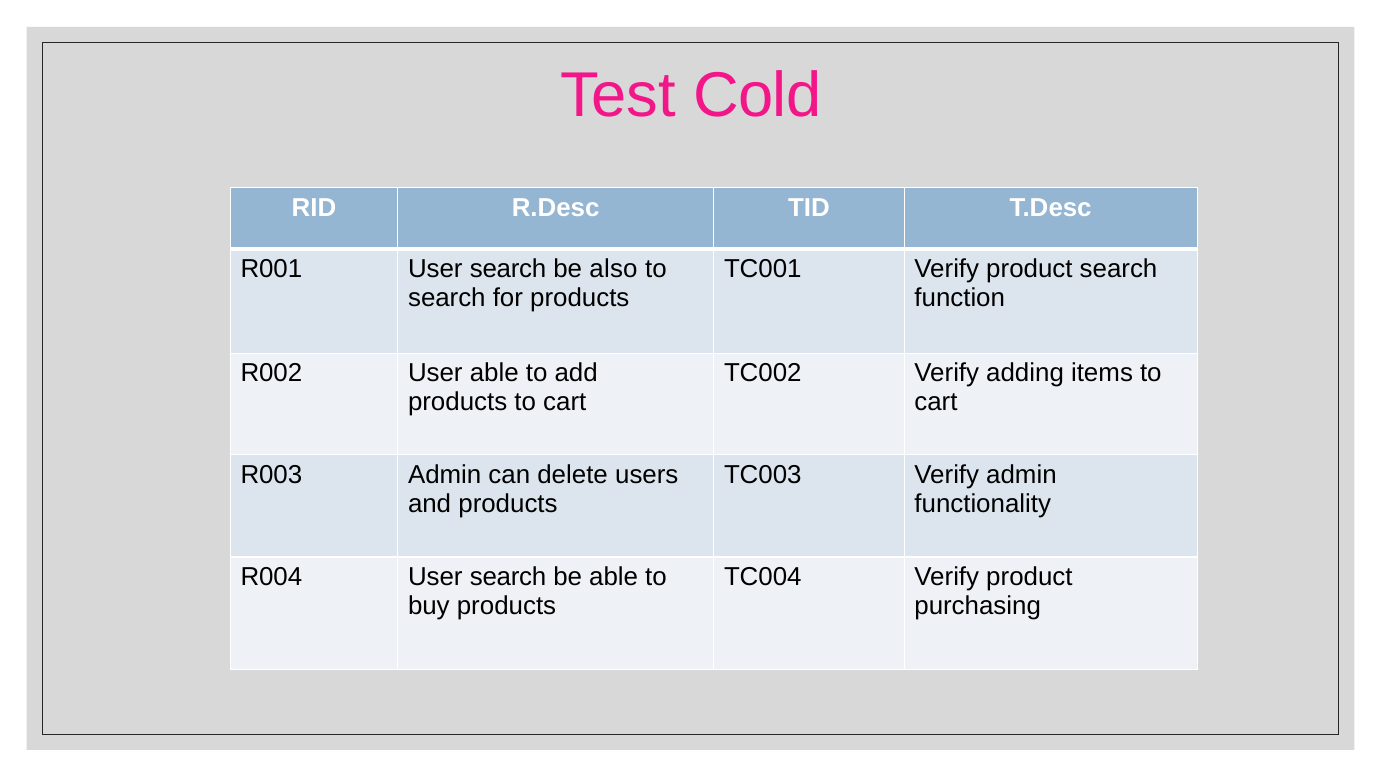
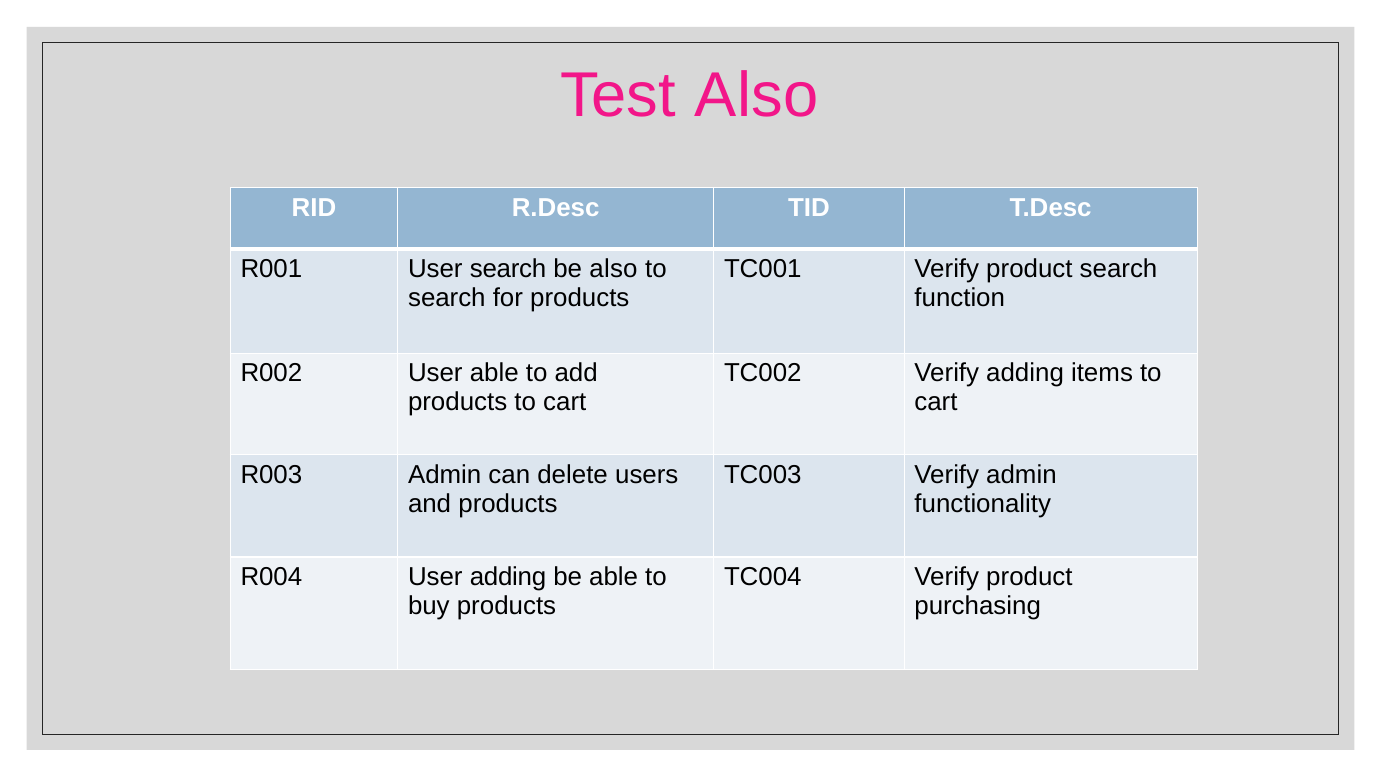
Test Cold: Cold -> Also
R004 User search: search -> adding
